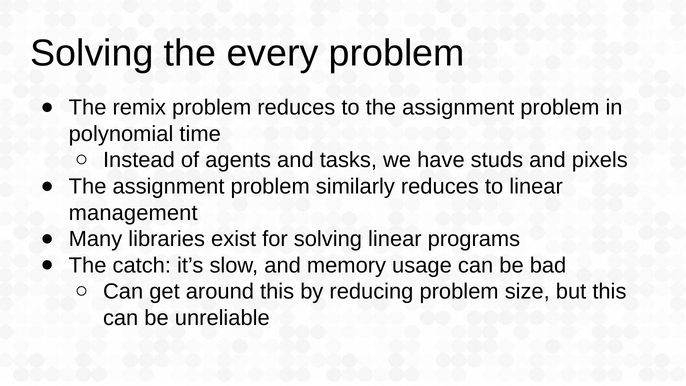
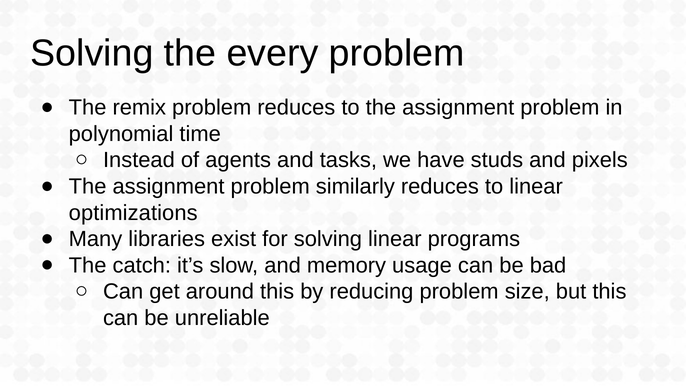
management: management -> optimizations
